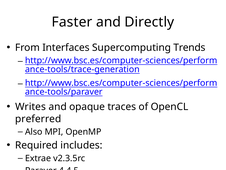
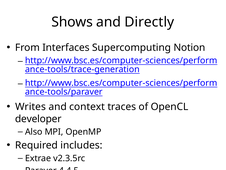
Faster: Faster -> Shows
Trends: Trends -> Notion
opaque: opaque -> context
preferred: preferred -> developer
